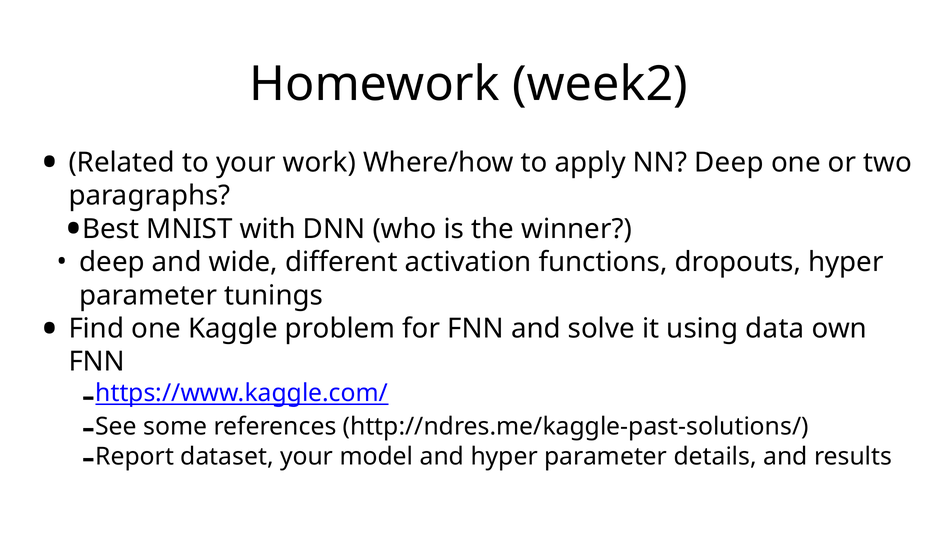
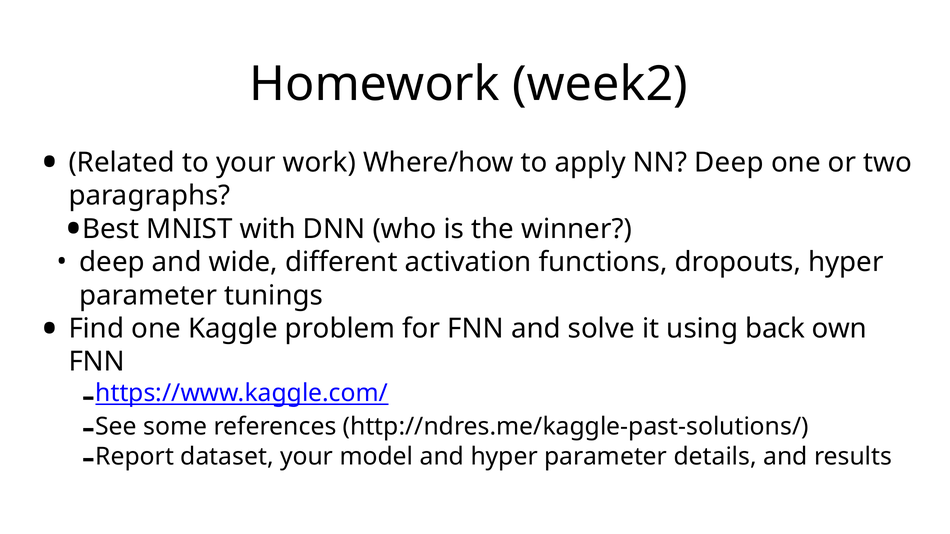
data: data -> back
